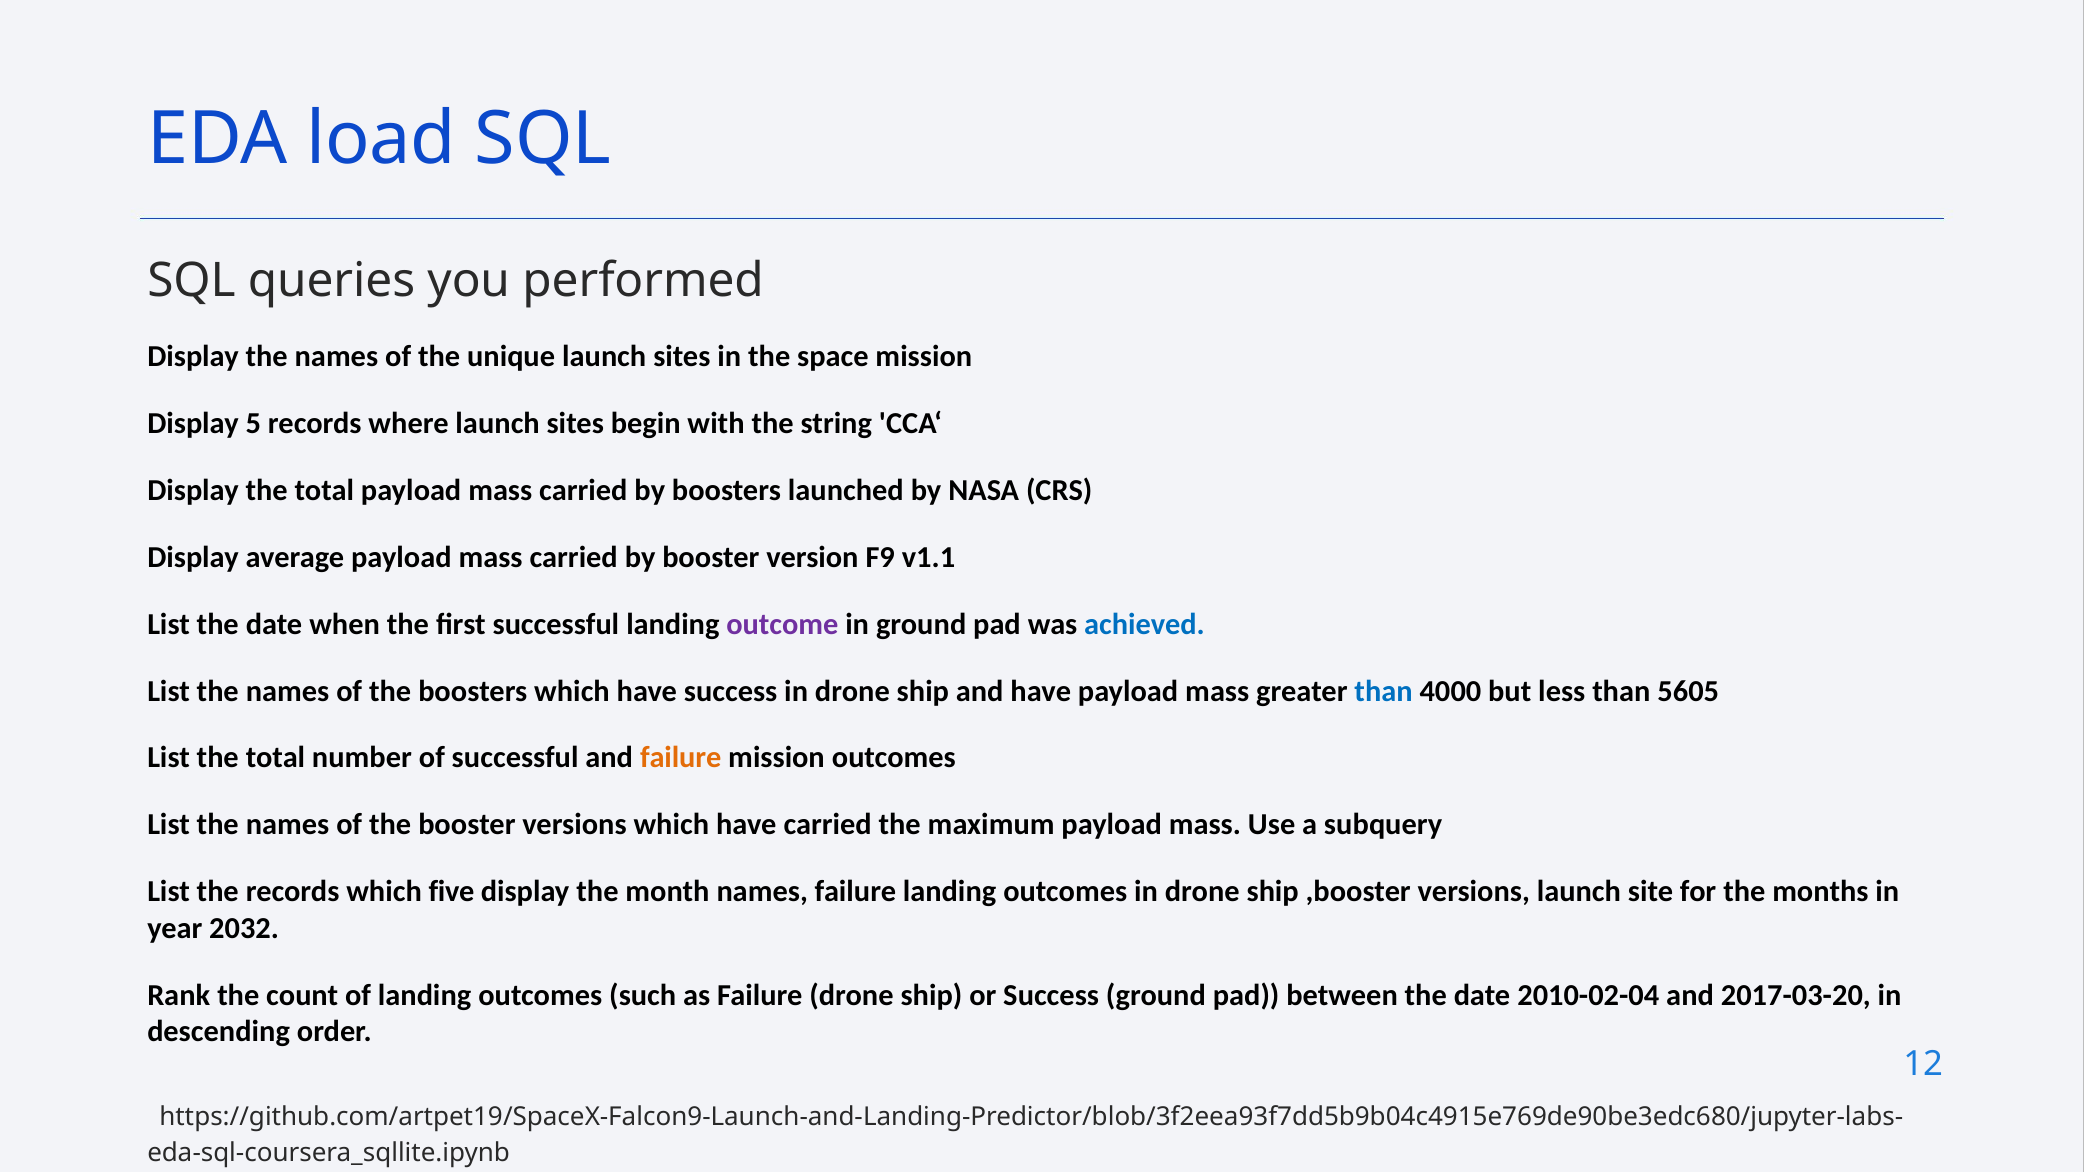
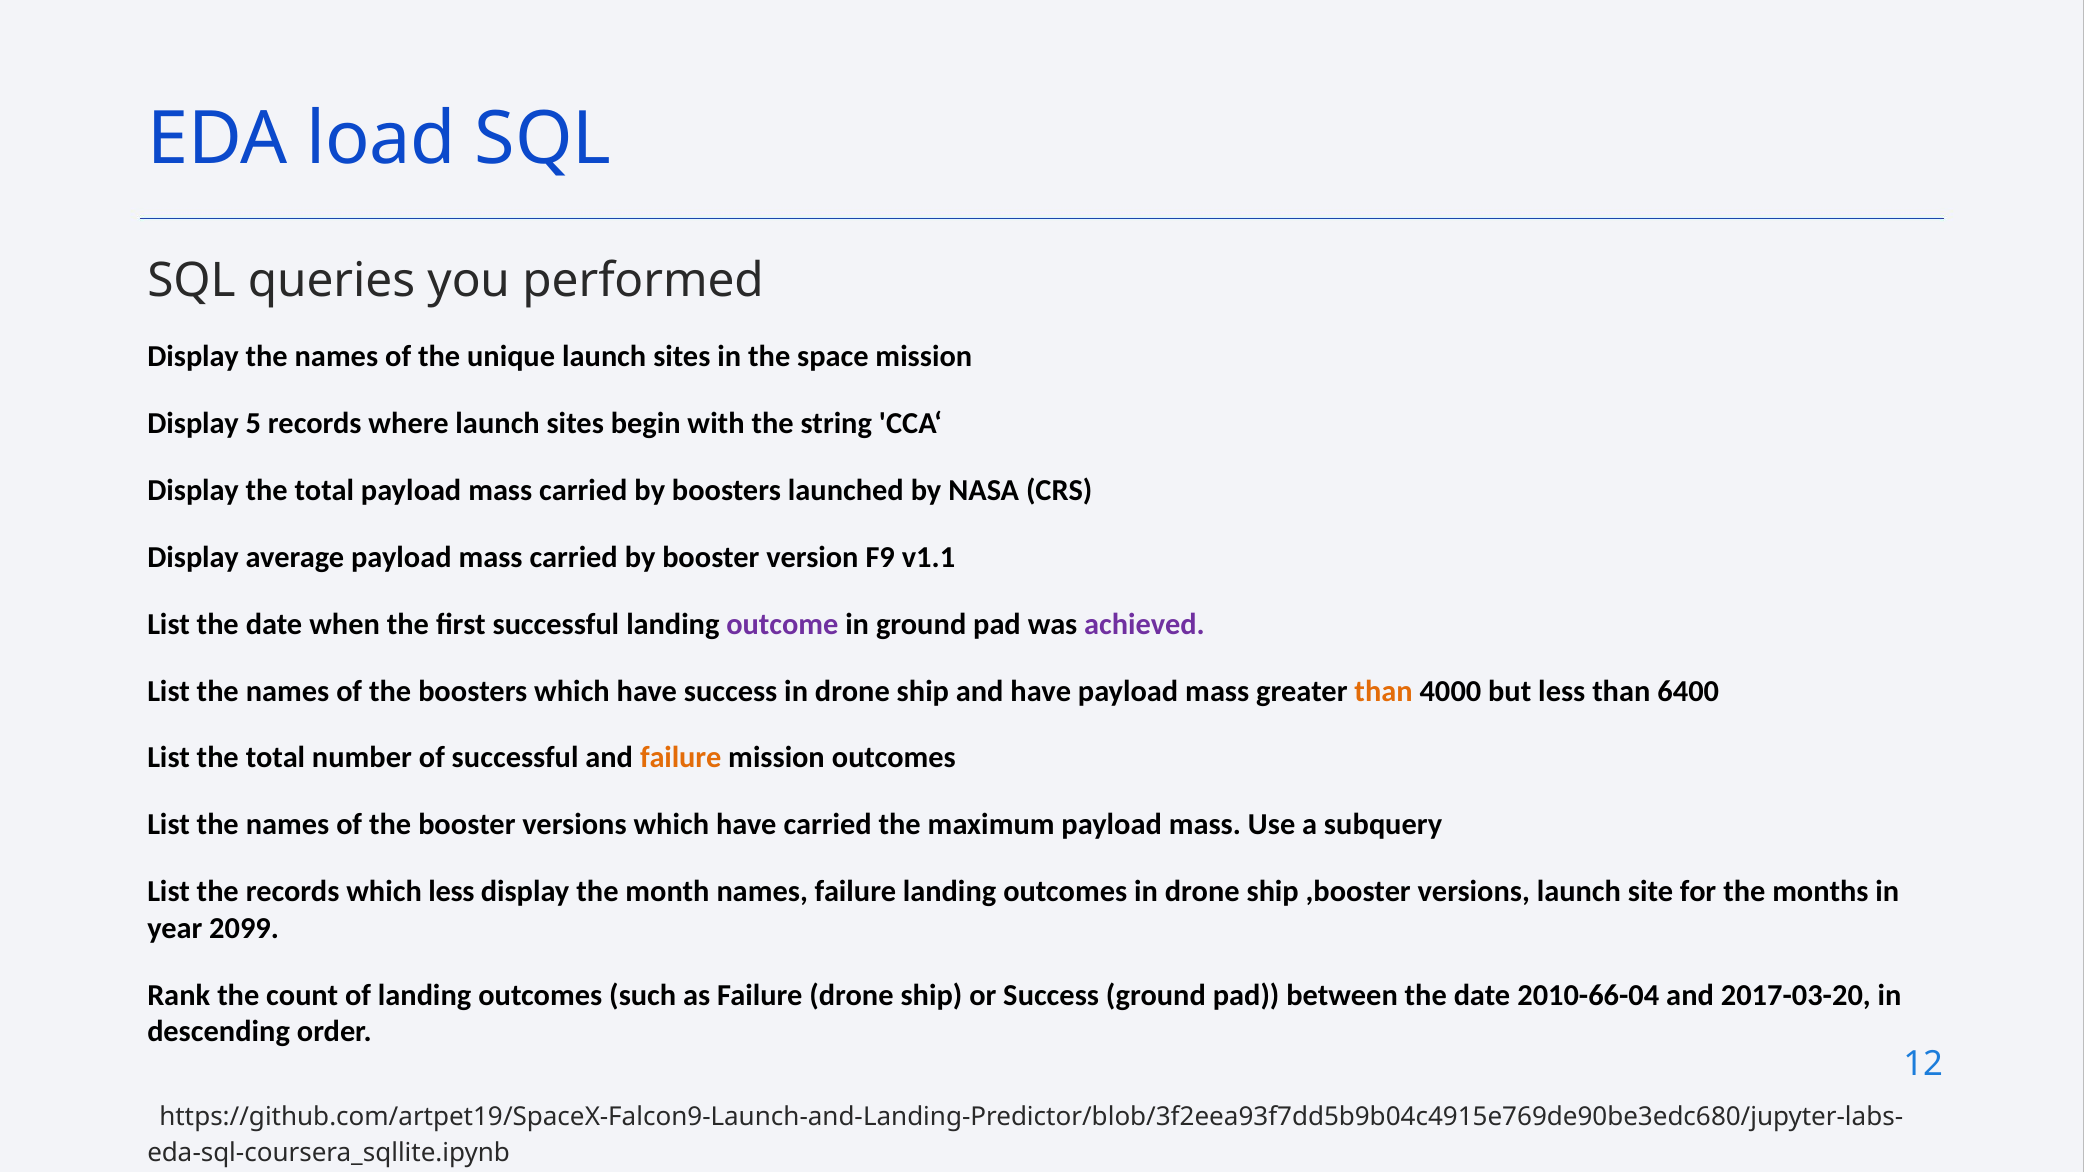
achieved colour: blue -> purple
than at (1384, 691) colour: blue -> orange
5605: 5605 -> 6400
which five: five -> less
2032: 2032 -> 2099
2010-02-04: 2010-02-04 -> 2010-66-04
